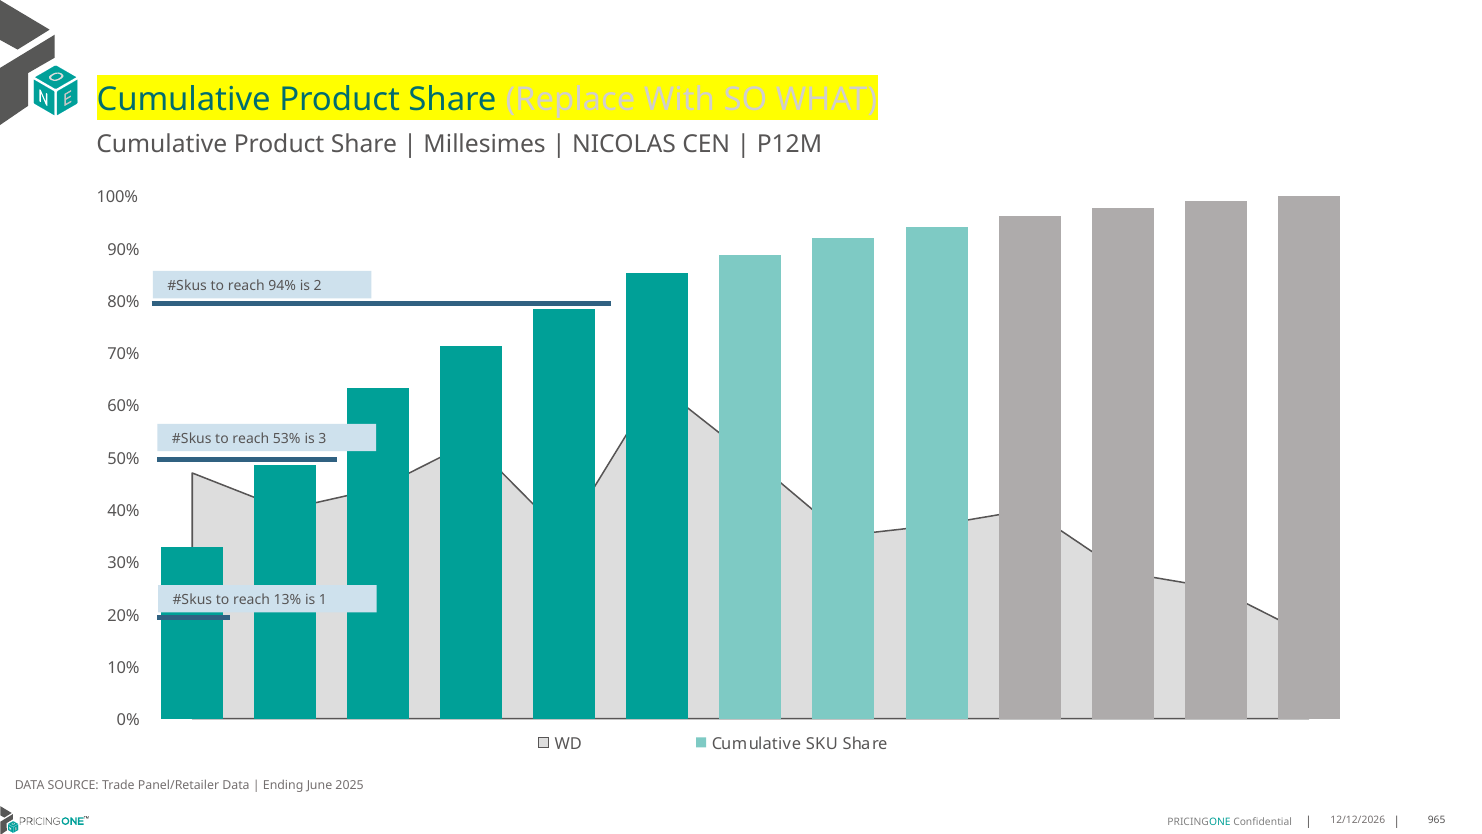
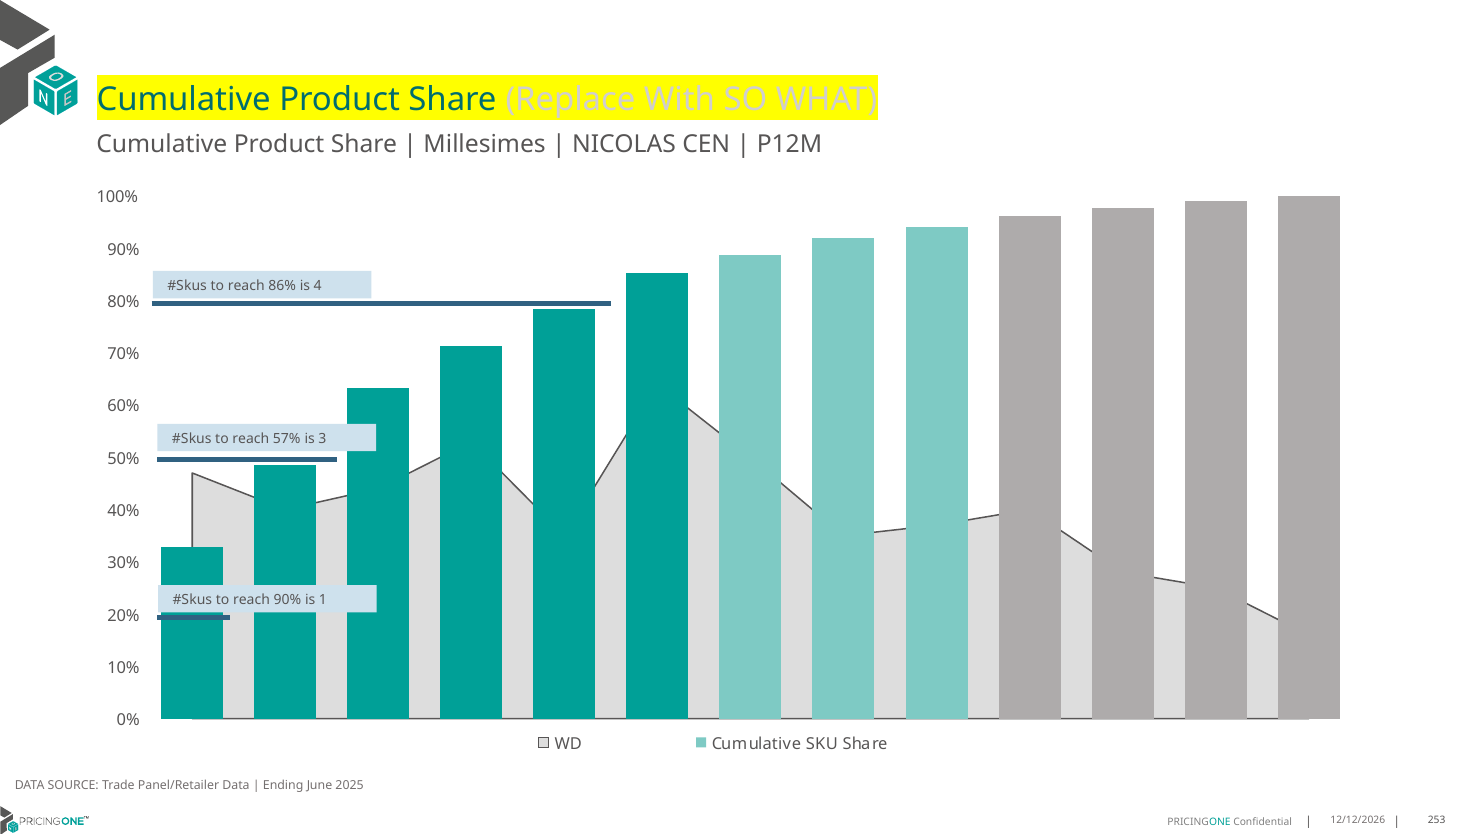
94%: 94% -> 86%
2: 2 -> 4
53%: 53% -> 57%
reach 13%: 13% -> 90%
965: 965 -> 253
